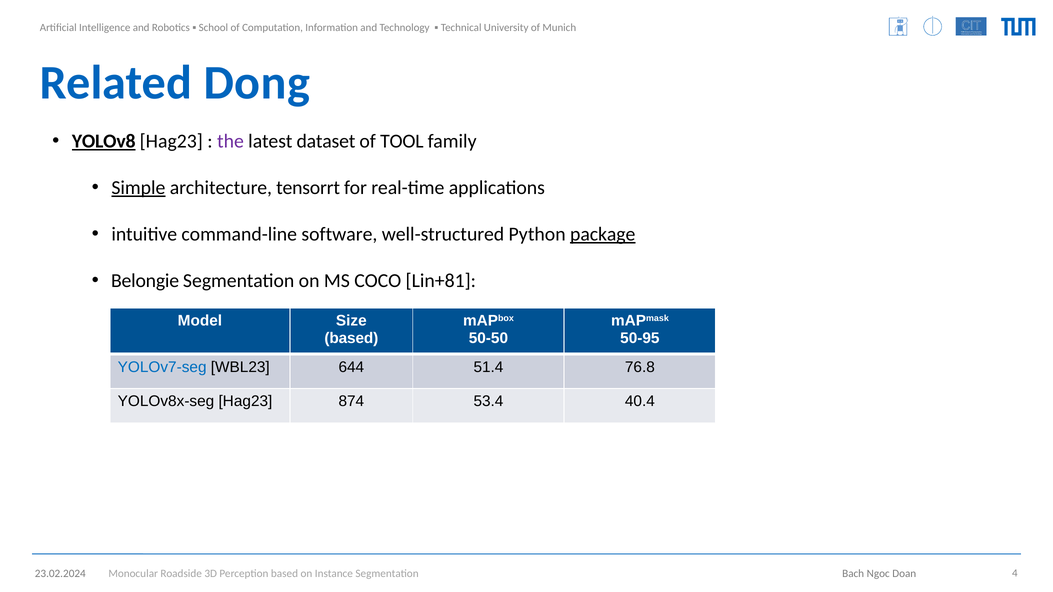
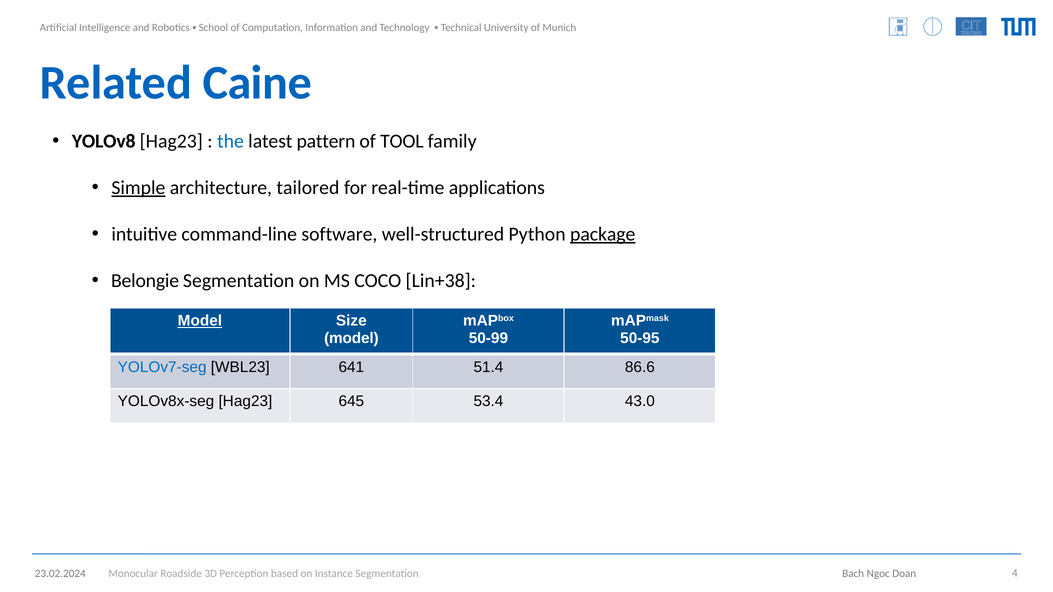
Dong: Dong -> Caine
YOLOv8 underline: present -> none
the colour: purple -> blue
dataset: dataset -> pattern
tensorrt: tensorrt -> tailored
Lin+81: Lin+81 -> Lin+38
Model at (200, 321) underline: none -> present
based at (351, 338): based -> model
50-50: 50-50 -> 50-99
644: 644 -> 641
76.8: 76.8 -> 86.6
874: 874 -> 645
40.4: 40.4 -> 43.0
